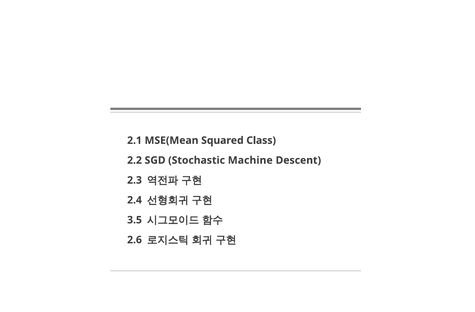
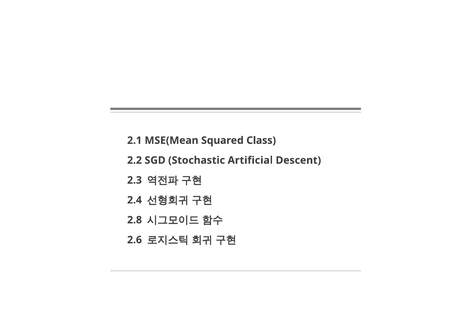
Machine: Machine -> Artificial
3.5: 3.5 -> 2.8
